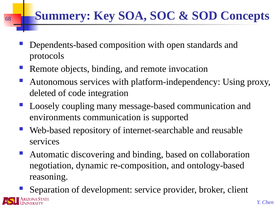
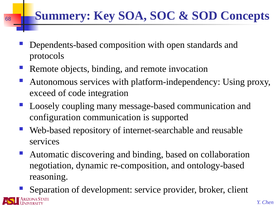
deleted: deleted -> exceed
environments: environments -> configuration
